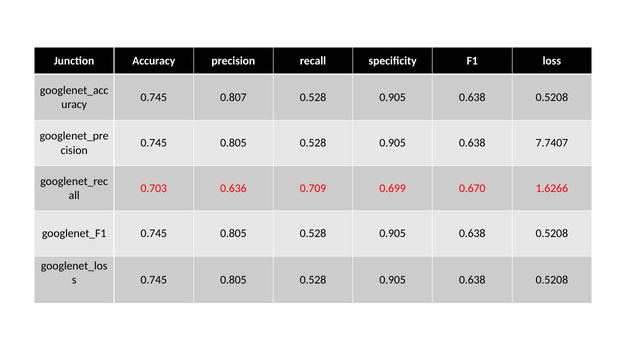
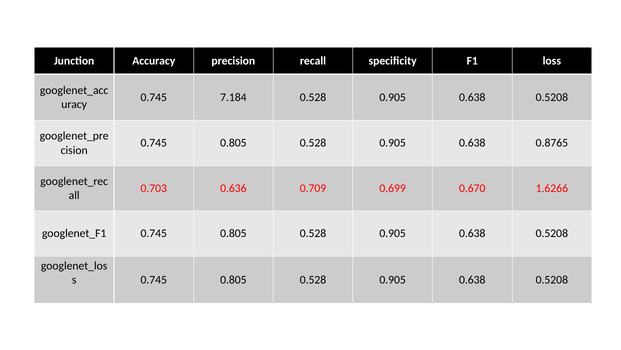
0.807: 0.807 -> 7.184
7.7407: 7.7407 -> 0.8765
